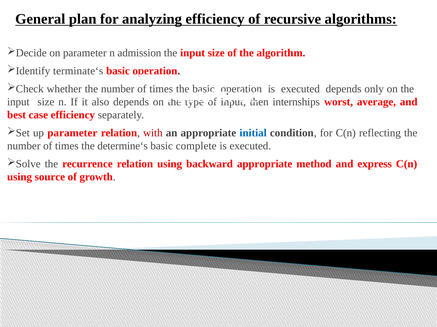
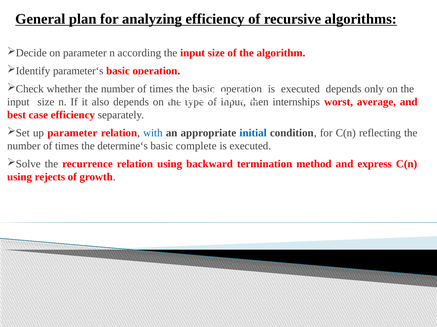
admission: admission -> according
terminate‘s: terminate‘s -> parameter‘s
with colour: red -> blue
backward appropriate: appropriate -> termination
source: source -> rejects
